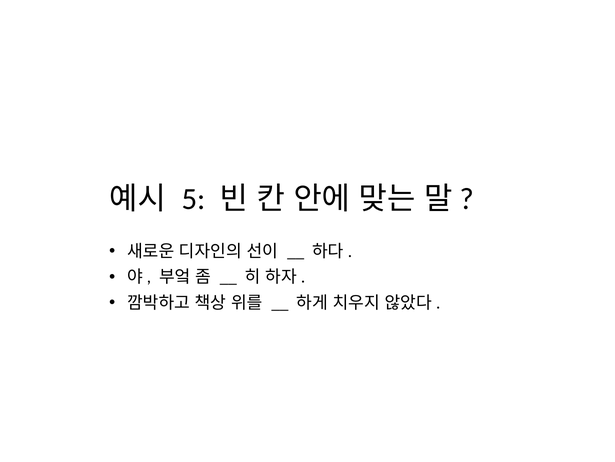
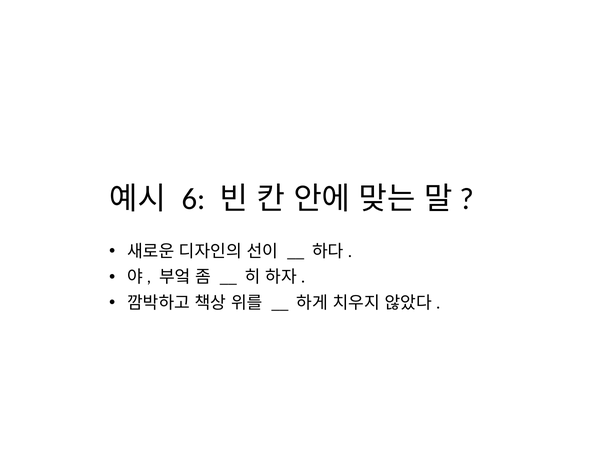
5: 5 -> 6
